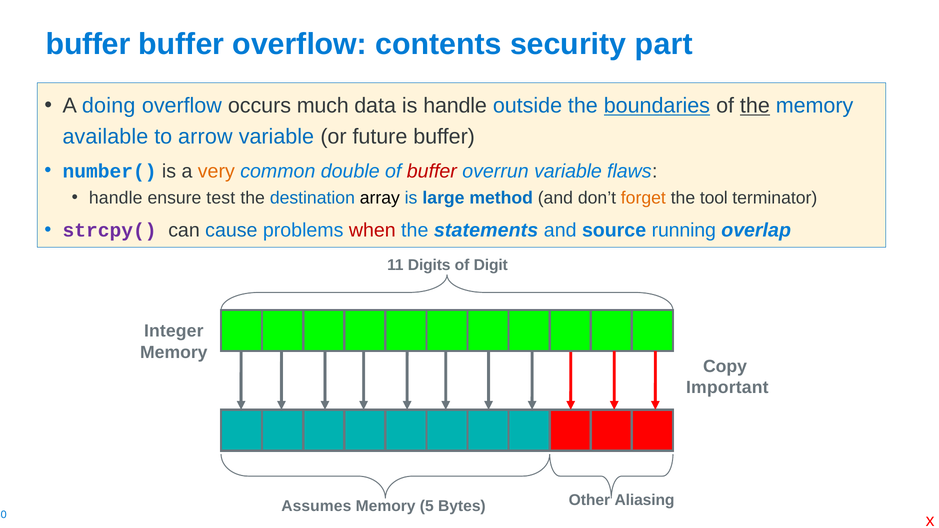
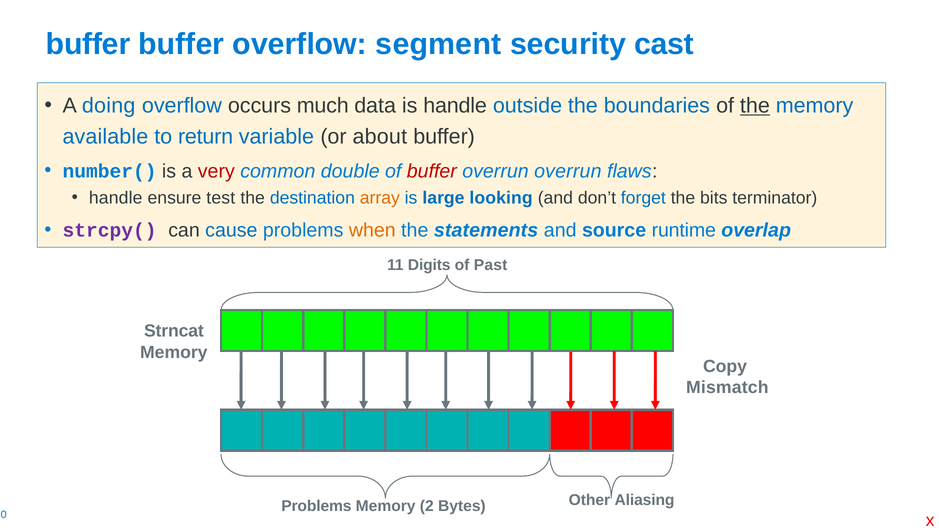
contents: contents -> segment
part: part -> cast
boundaries underline: present -> none
arrow: arrow -> return
future: future -> about
very colour: orange -> red
overrun variable: variable -> overrun
array colour: black -> orange
method: method -> looking
forget colour: orange -> blue
tool: tool -> bits
when colour: red -> orange
running: running -> runtime
Digit: Digit -> Past
Integer: Integer -> Strncat
Important: Important -> Mismatch
Assumes at (316, 506): Assumes -> Problems
5: 5 -> 2
